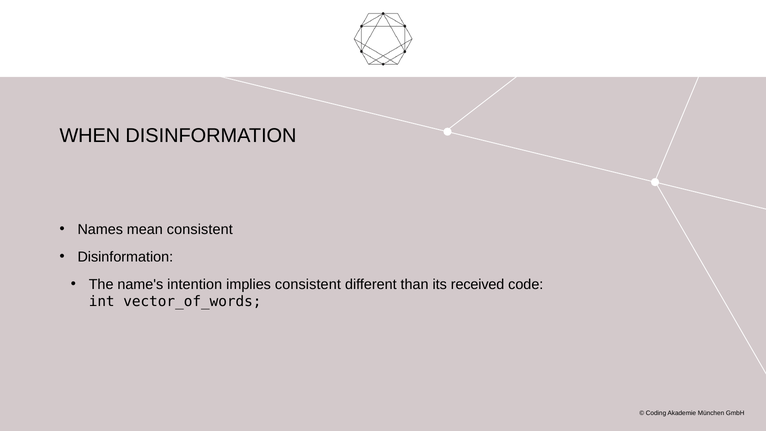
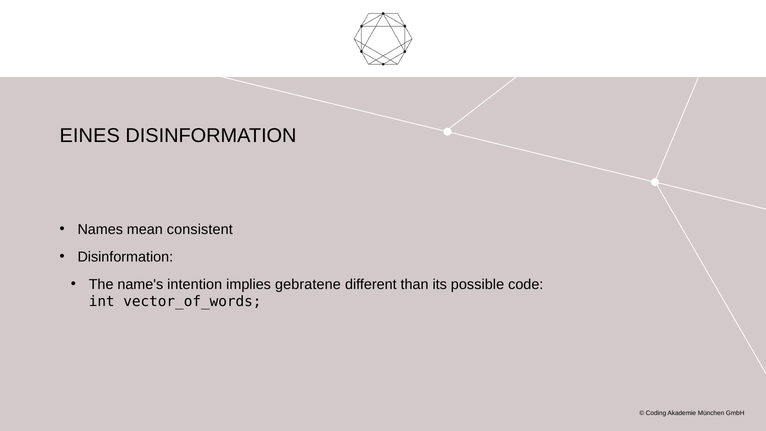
WHEN: WHEN -> EINES
implies consistent: consistent -> gebratene
received: received -> possible
